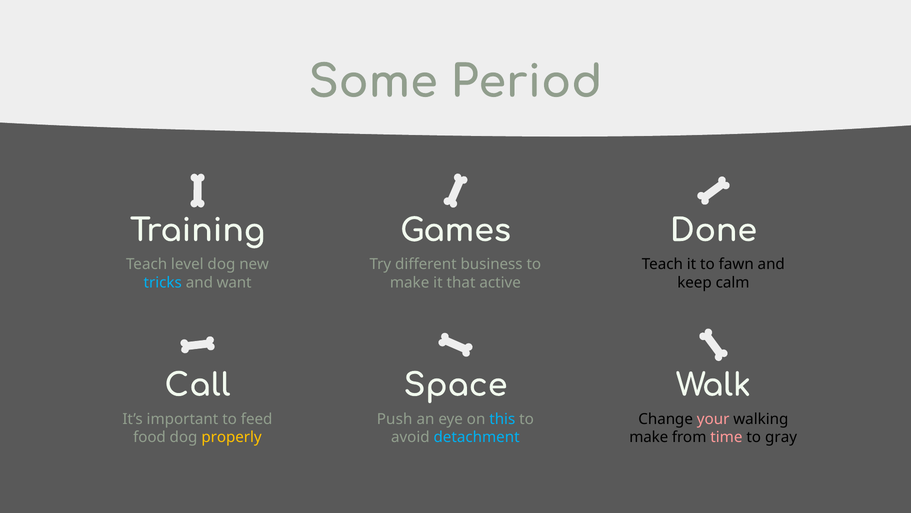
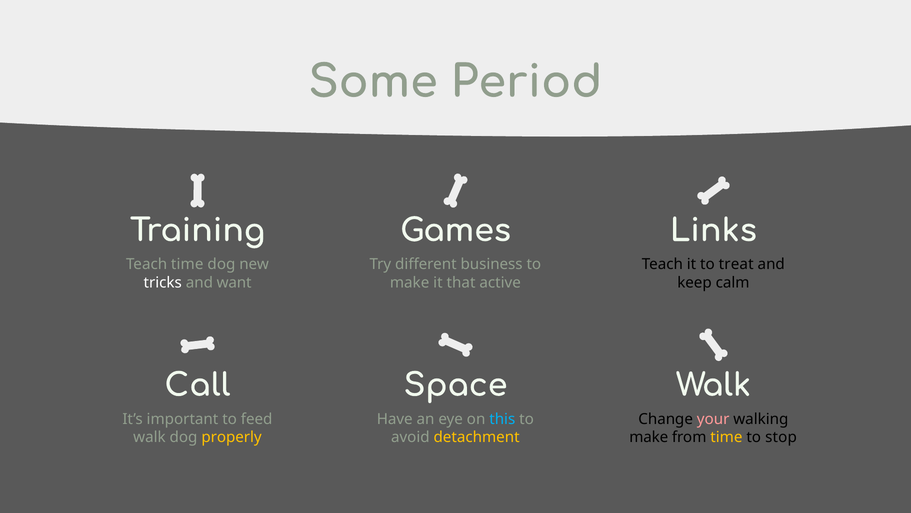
Done: Done -> Links
Teach level: level -> time
fawn: fawn -> treat
tricks colour: light blue -> white
Push: Push -> Have
food at (150, 437): food -> walk
detachment colour: light blue -> yellow
time at (726, 437) colour: pink -> yellow
gray: gray -> stop
